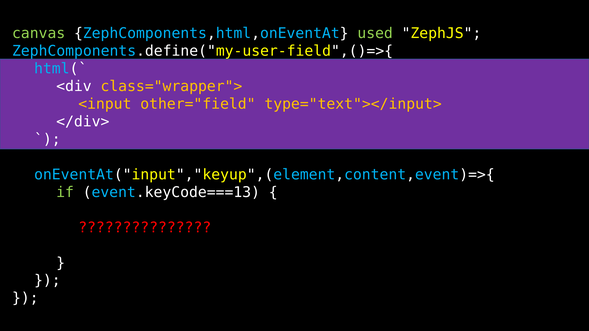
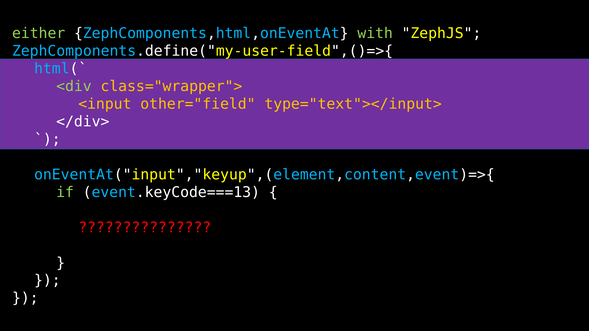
canvas: canvas -> either
used: used -> with
<div colour: white -> light green
